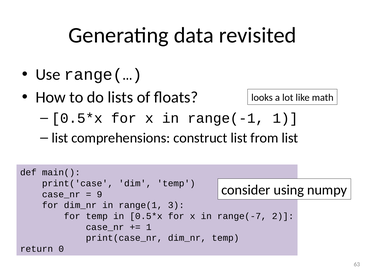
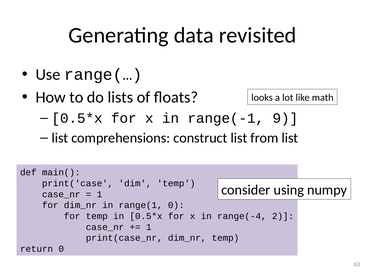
range(-1 1: 1 -> 9
9 at (100, 195): 9 -> 1
range(1 3: 3 -> 0
range(-7: range(-7 -> range(-4
